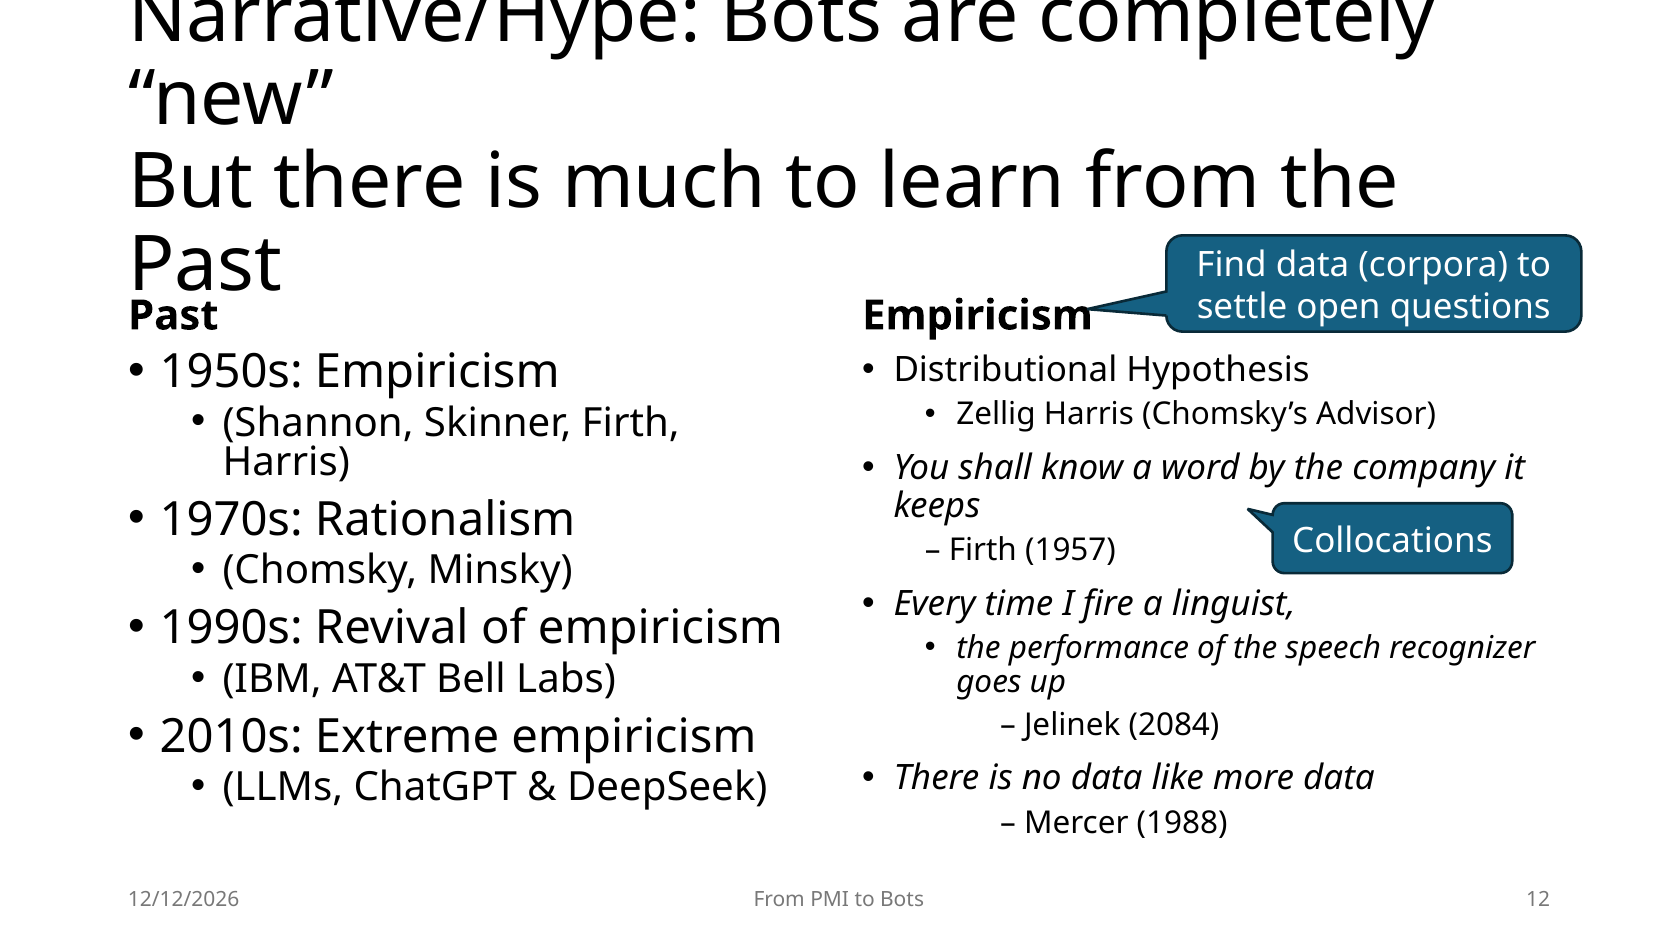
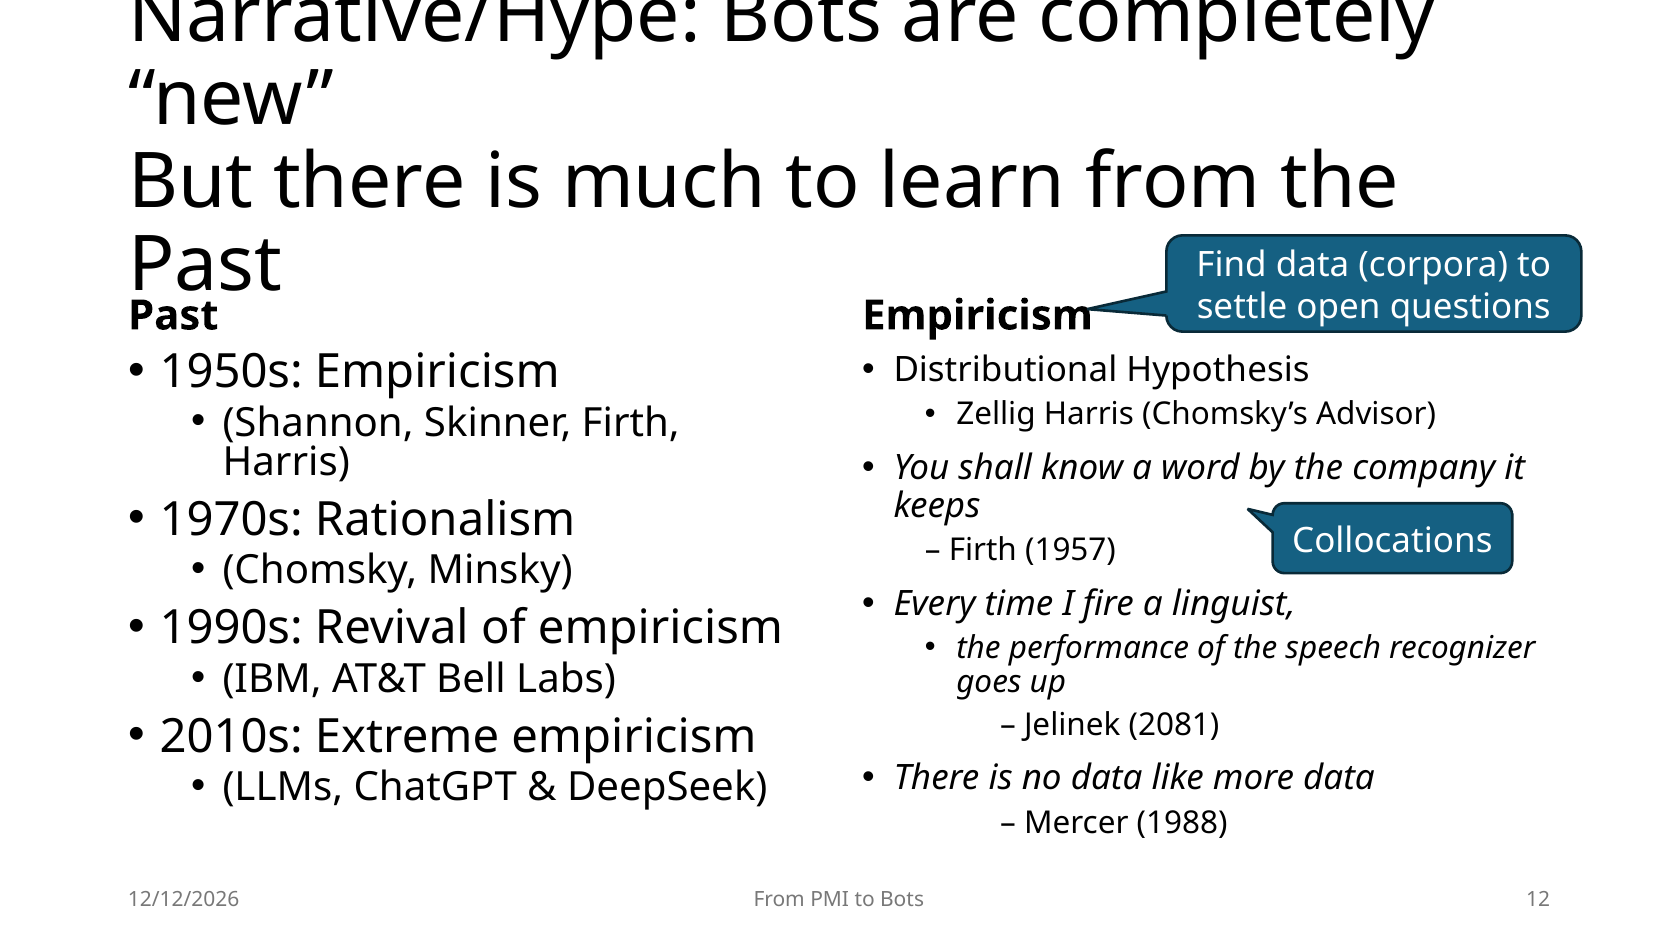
2084: 2084 -> 2081
